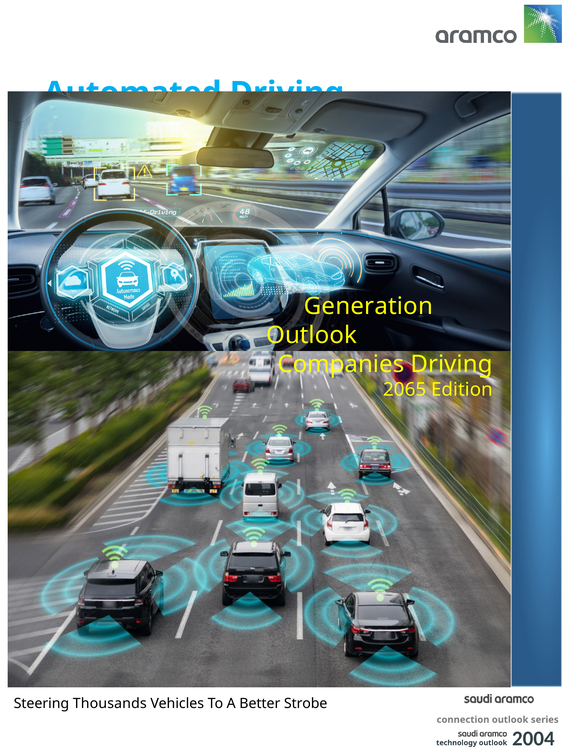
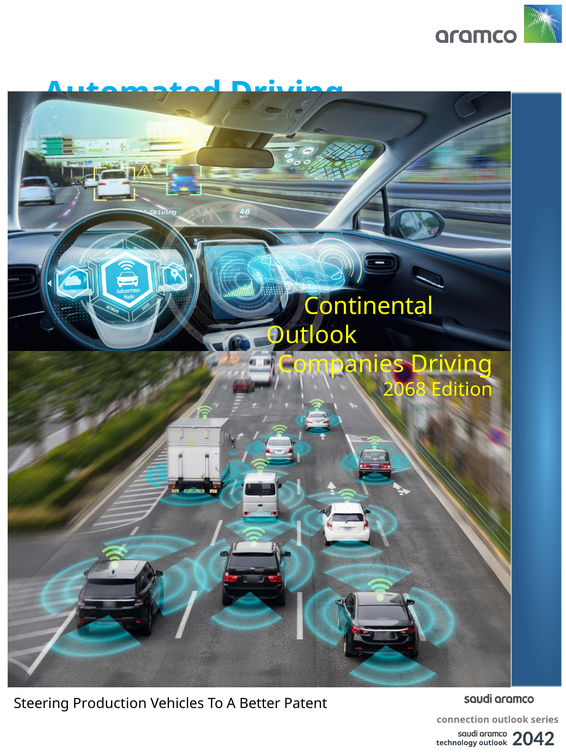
Generation: Generation -> Continental
2065: 2065 -> 2068
Thousands: Thousands -> Production
Strobe: Strobe -> Patent
2004: 2004 -> 2042
